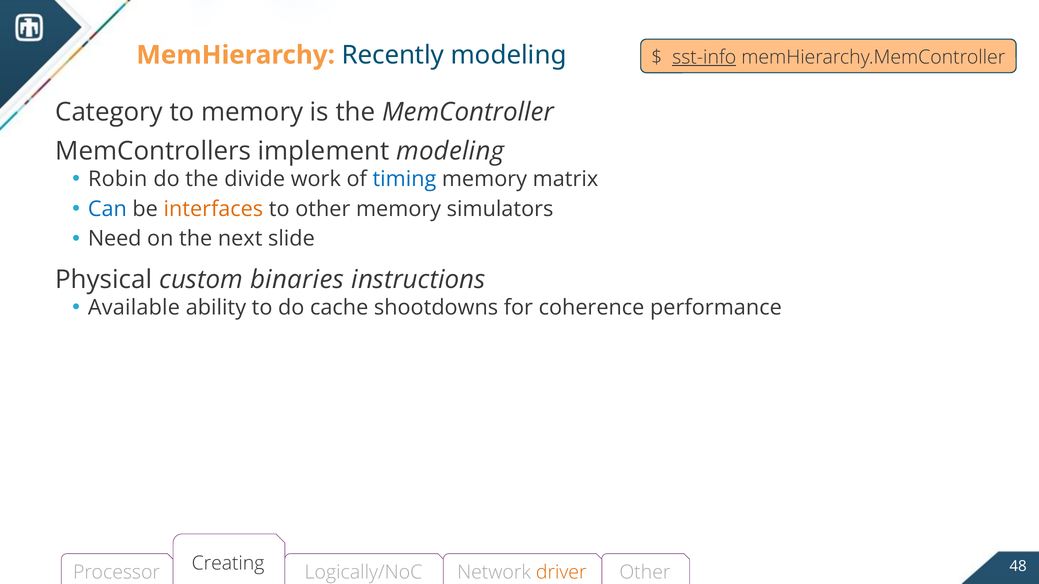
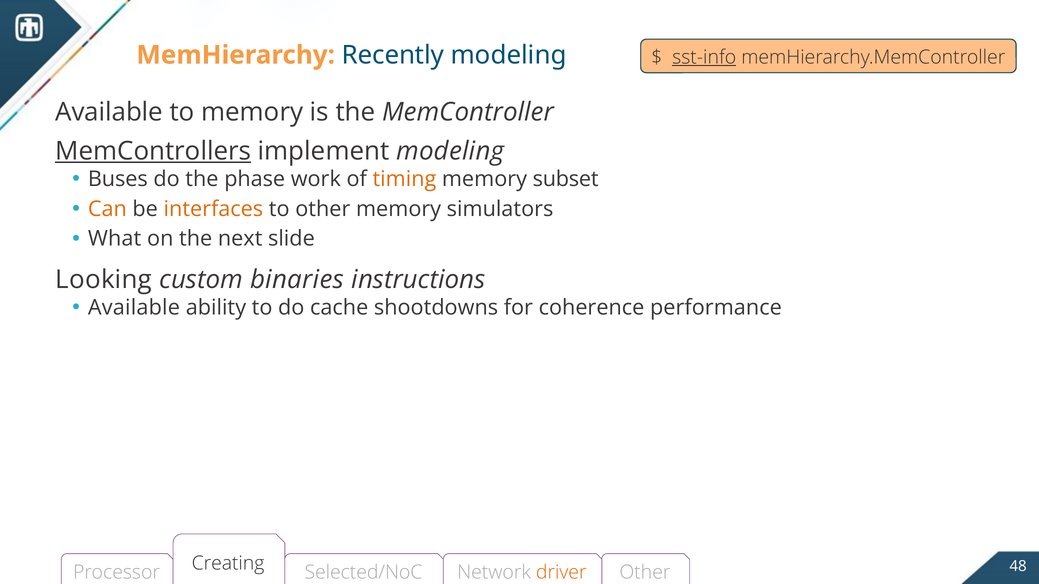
Category at (109, 112): Category -> Available
MemControllers underline: none -> present
Robin: Robin -> Buses
divide: divide -> phase
timing colour: blue -> orange
matrix: matrix -> subset
Can colour: blue -> orange
Need: Need -> What
Physical: Physical -> Looking
Logically/NoC: Logically/NoC -> Selected/NoC
